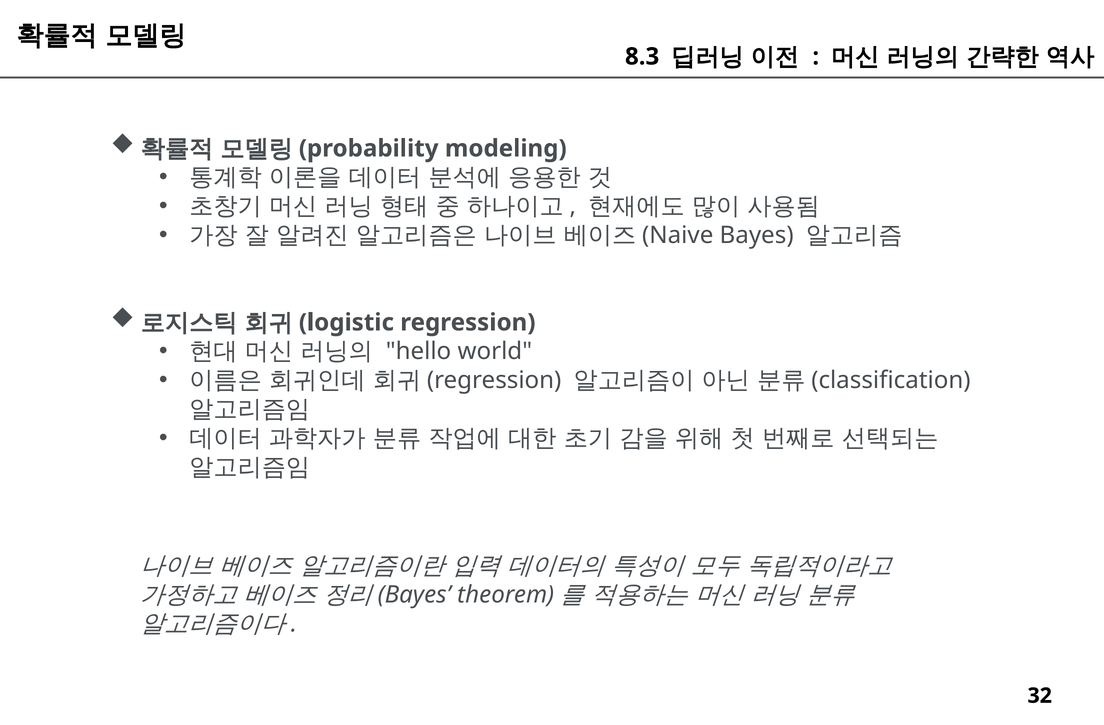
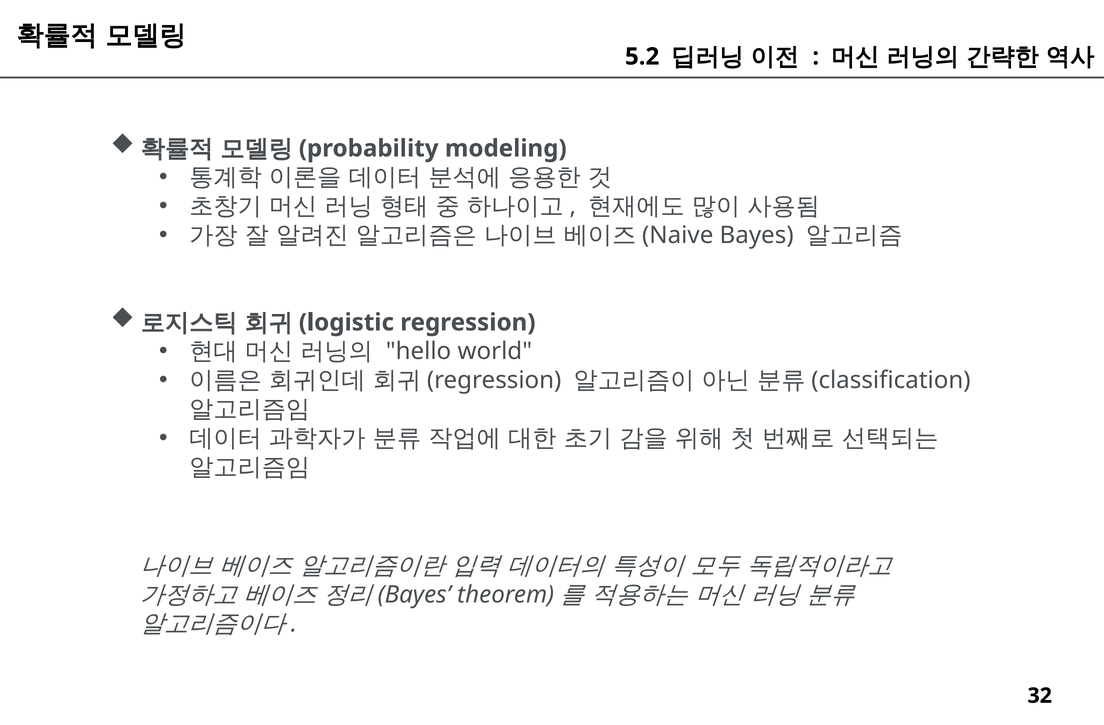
8.3: 8.3 -> 5.2
